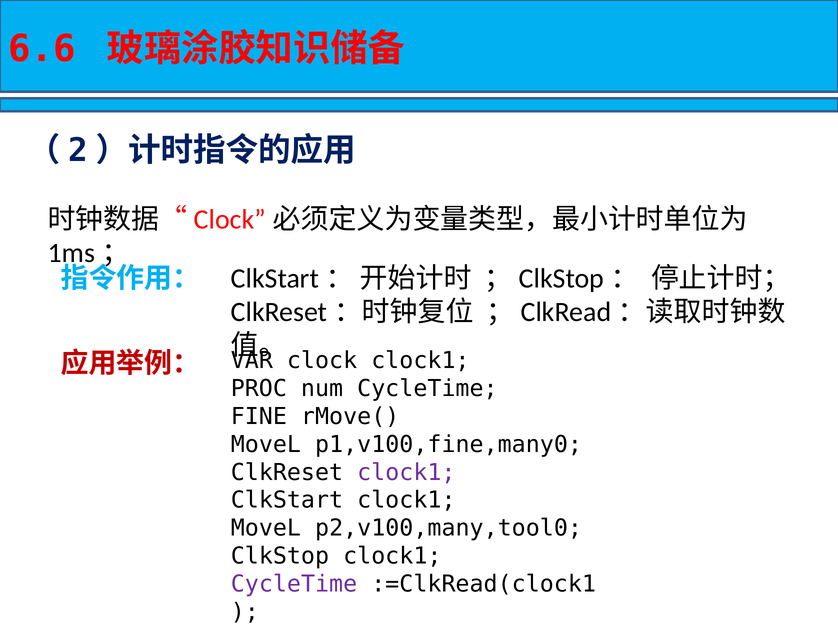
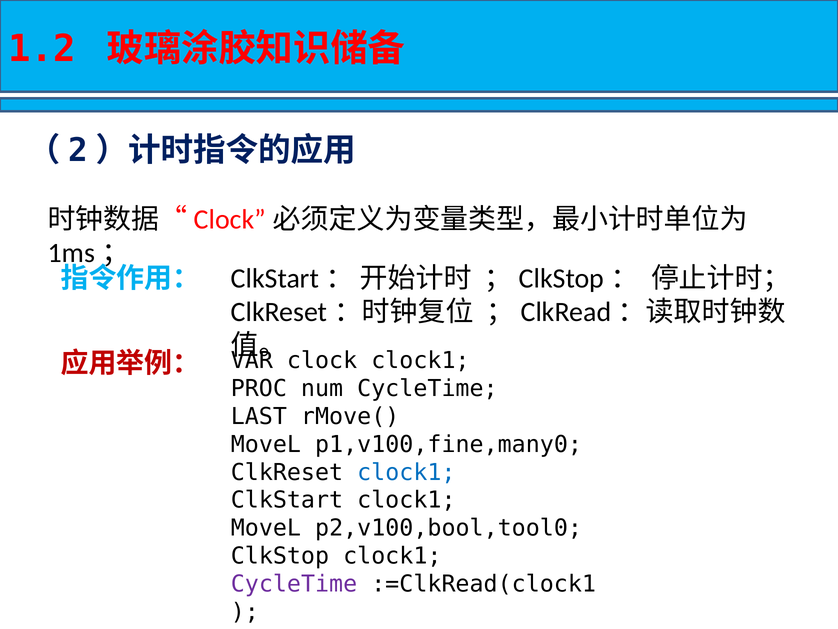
6.6: 6.6 -> 1.2
FINE: FINE -> LAST
clock1 at (406, 472) colour: purple -> blue
p2,v100,many,tool0: p2,v100,many,tool0 -> p2,v100,bool,tool0
